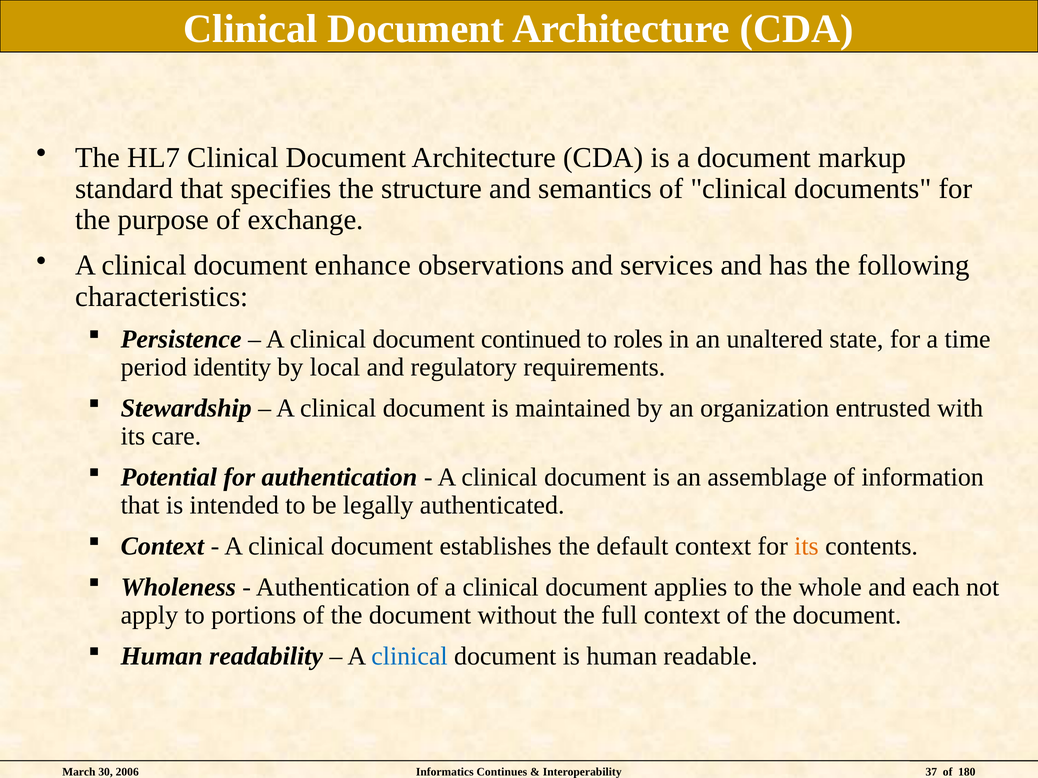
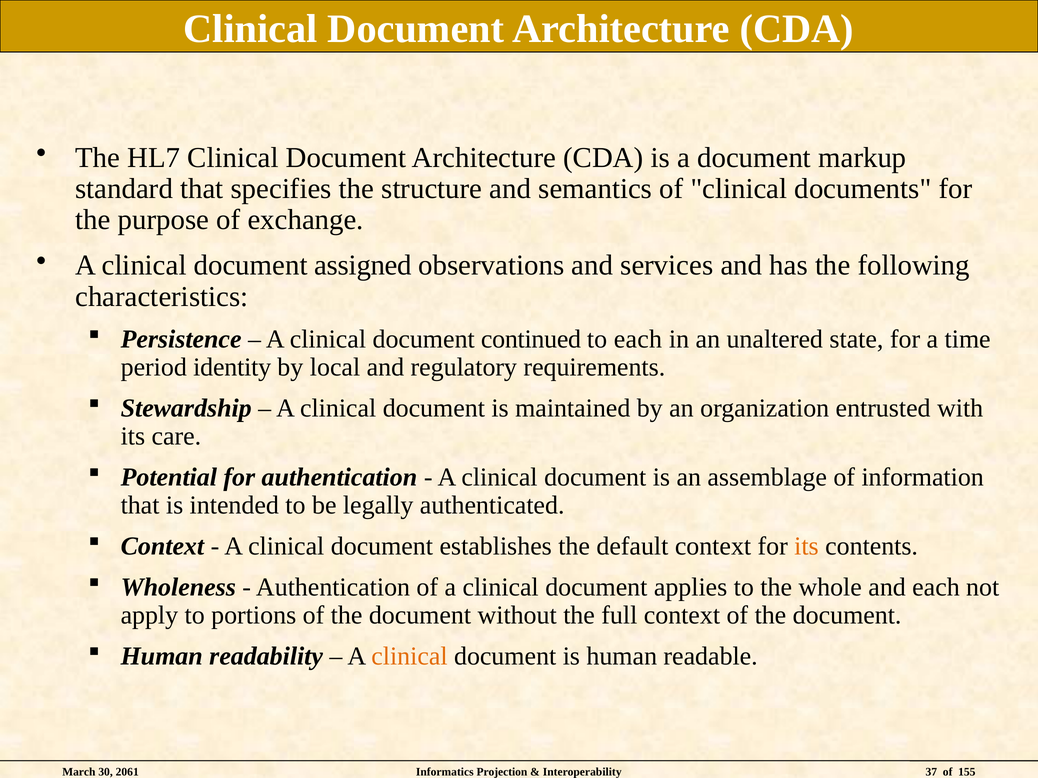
enhance: enhance -> assigned
to roles: roles -> each
clinical at (409, 657) colour: blue -> orange
2006: 2006 -> 2061
Continues: Continues -> Projection
180: 180 -> 155
